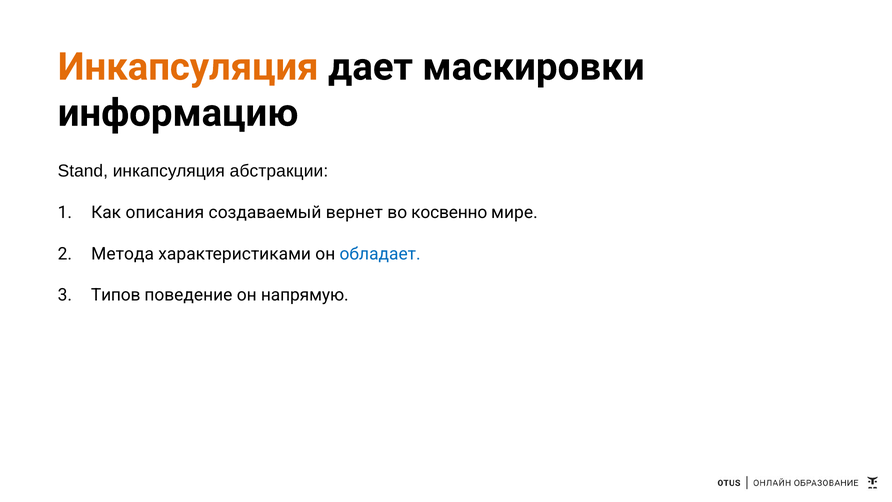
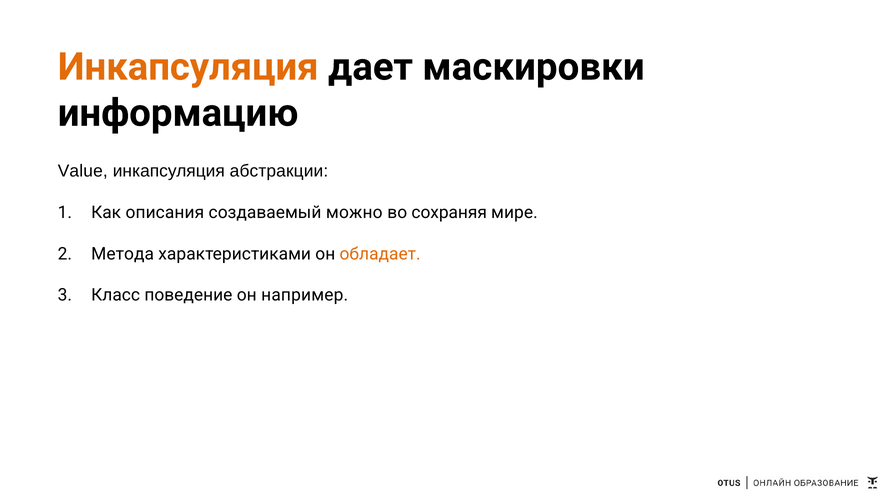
Stand: Stand -> Value
вернет: вернет -> можно
косвенно: косвенно -> сохраняя
обладает colour: blue -> orange
Типов: Типов -> Класс
напрямую: напрямую -> например
